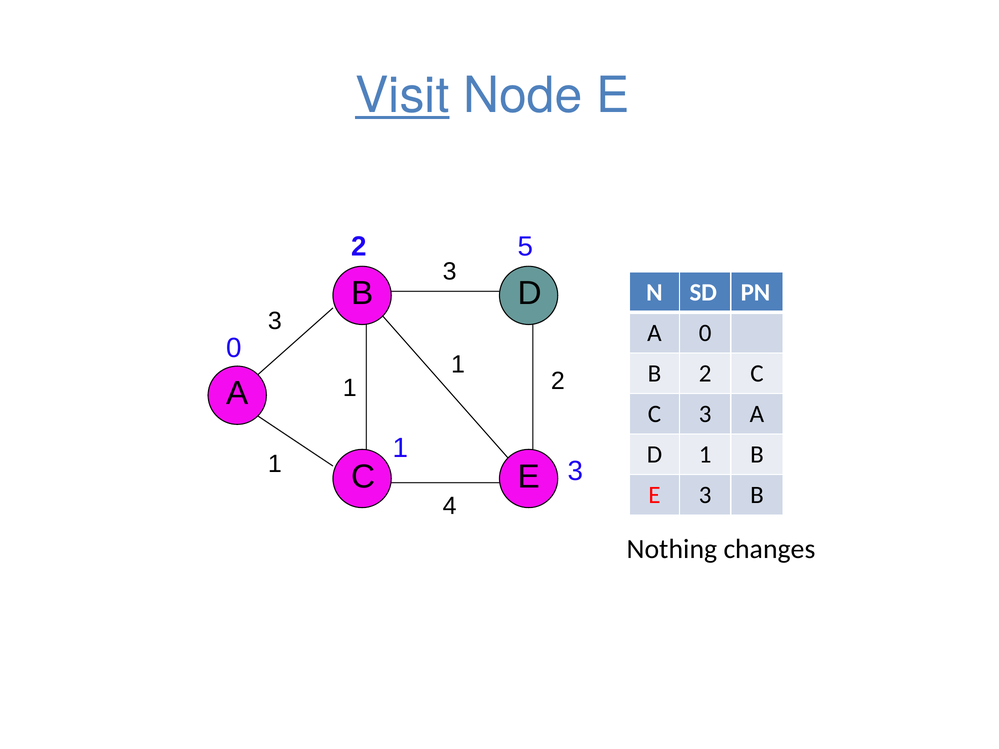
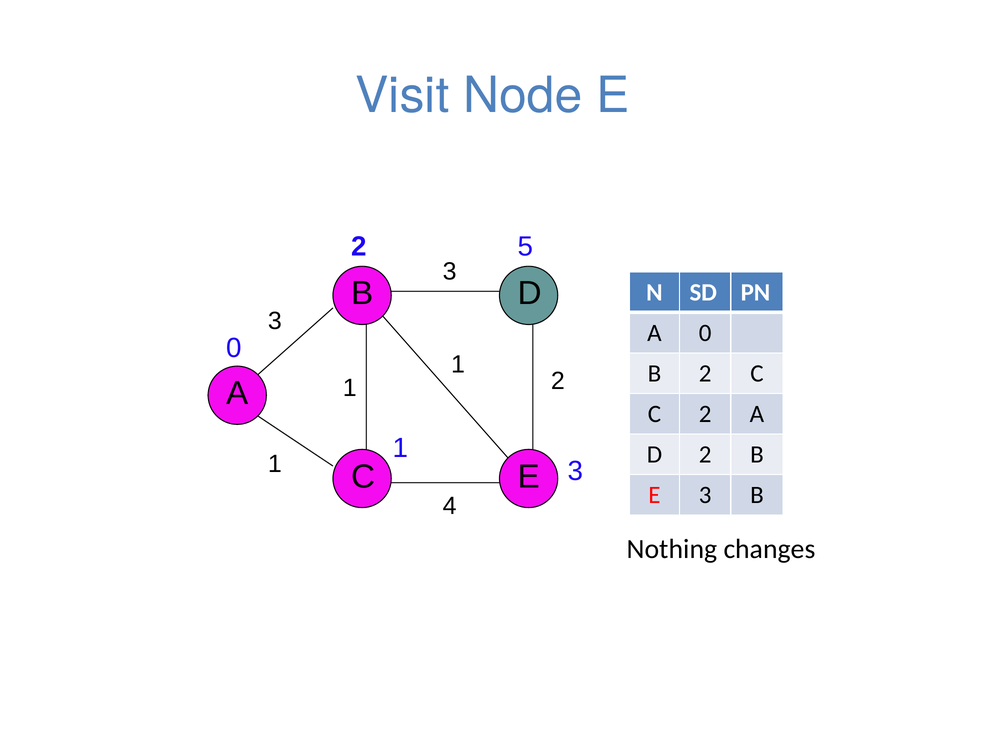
Visit underline: present -> none
C 3: 3 -> 2
1 at (705, 455): 1 -> 2
